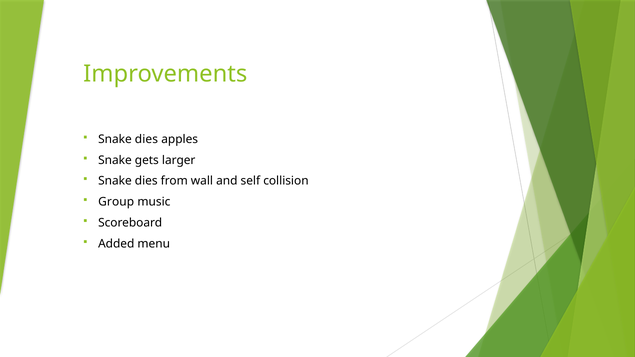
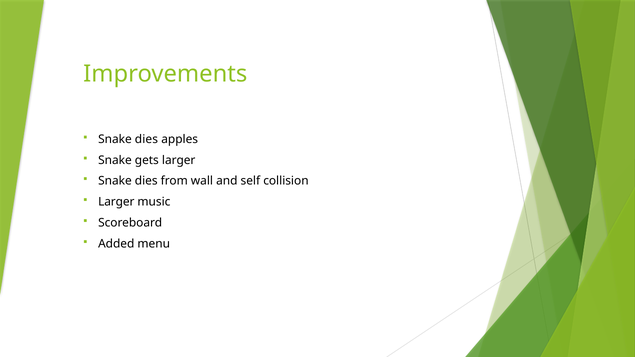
Group at (116, 202): Group -> Larger
